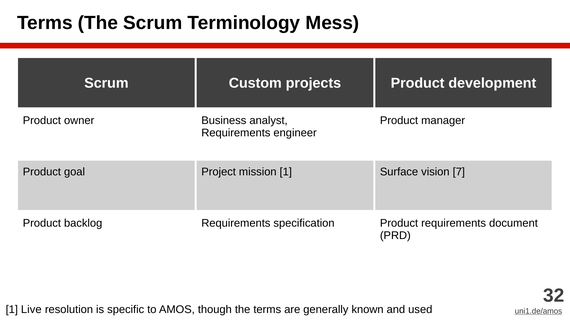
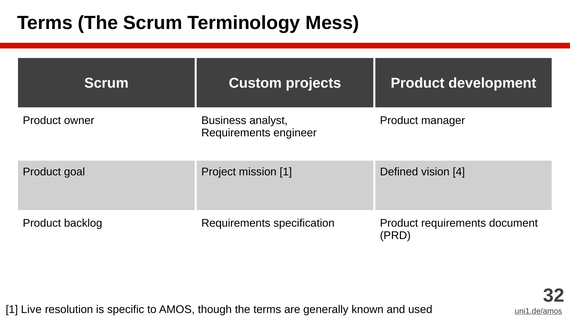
Surface: Surface -> Defined
7: 7 -> 4
